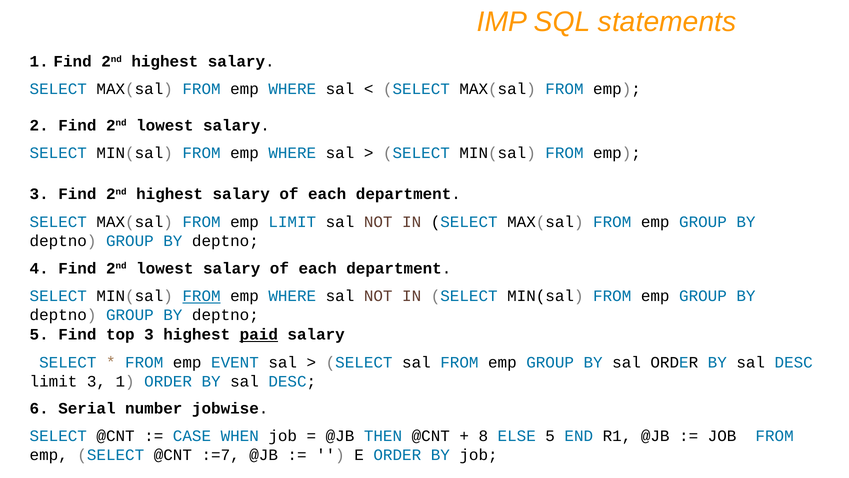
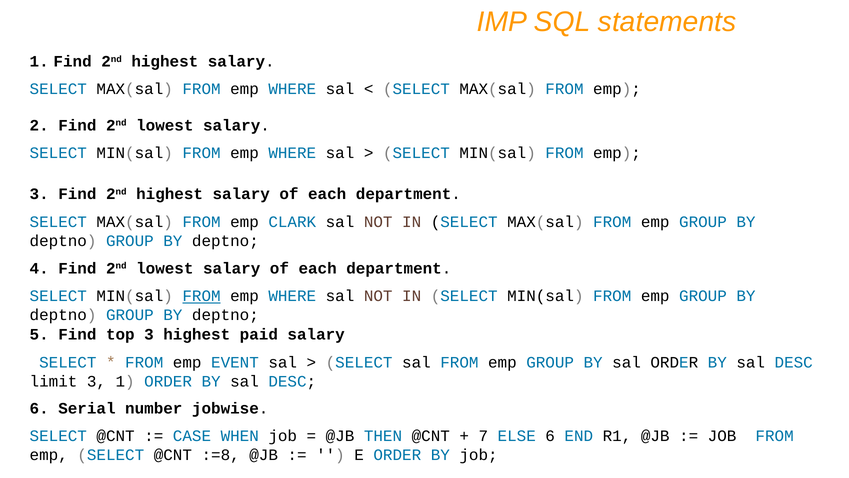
emp LIMIT: LIMIT -> CLARK
paid underline: present -> none
8: 8 -> 7
ELSE 5: 5 -> 6
:=7: :=7 -> :=8
